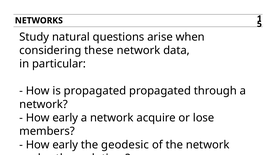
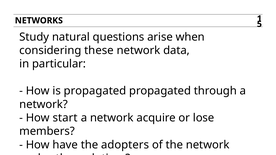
early at (65, 118): early -> start
early at (65, 145): early -> have
geodesic: geodesic -> adopters
